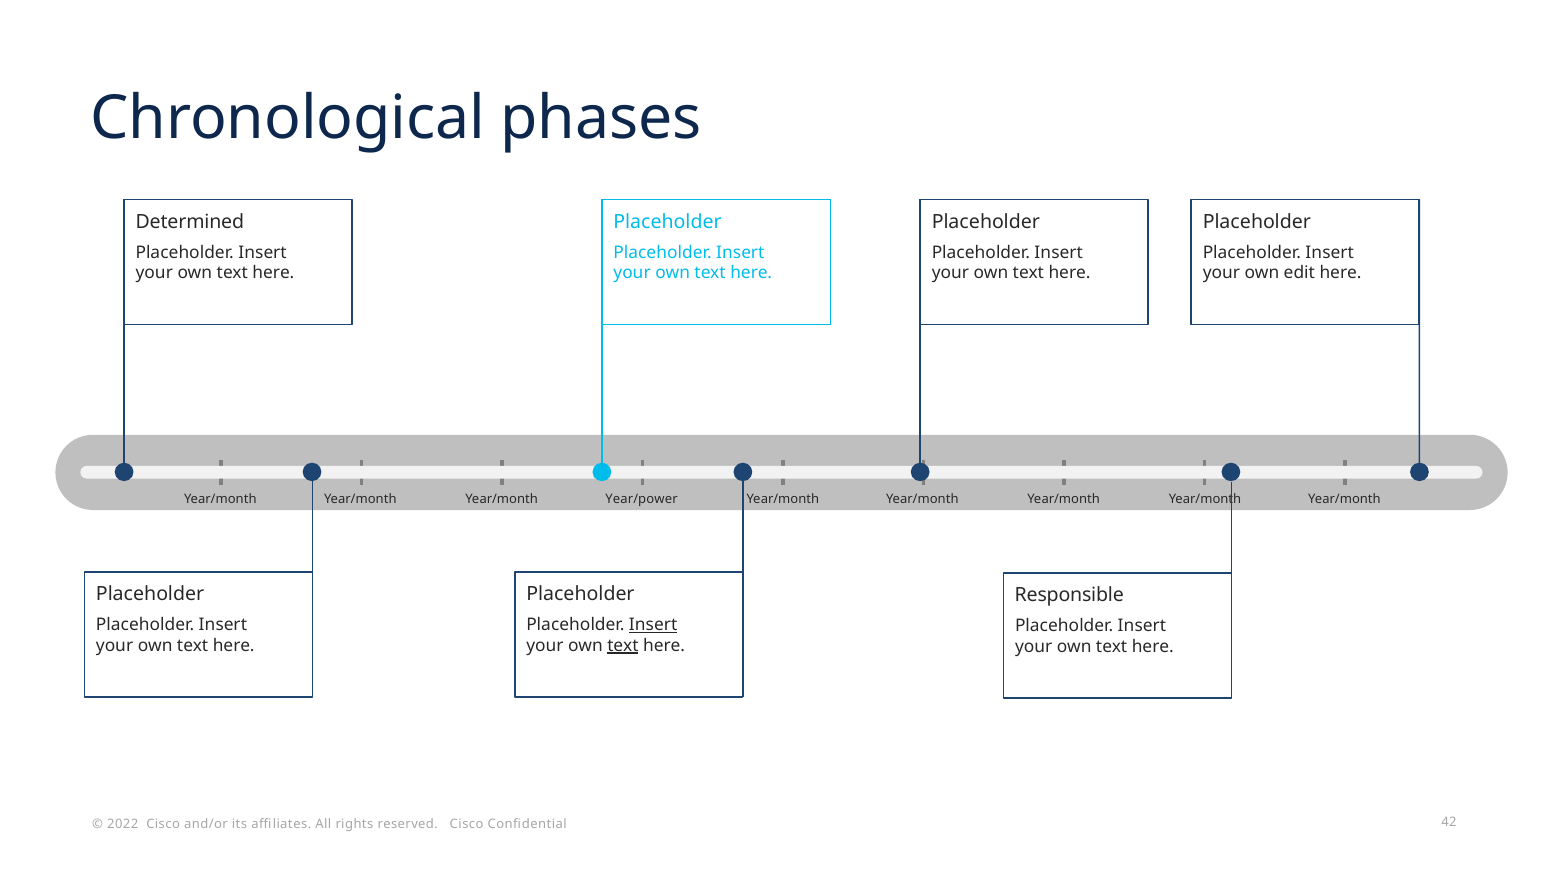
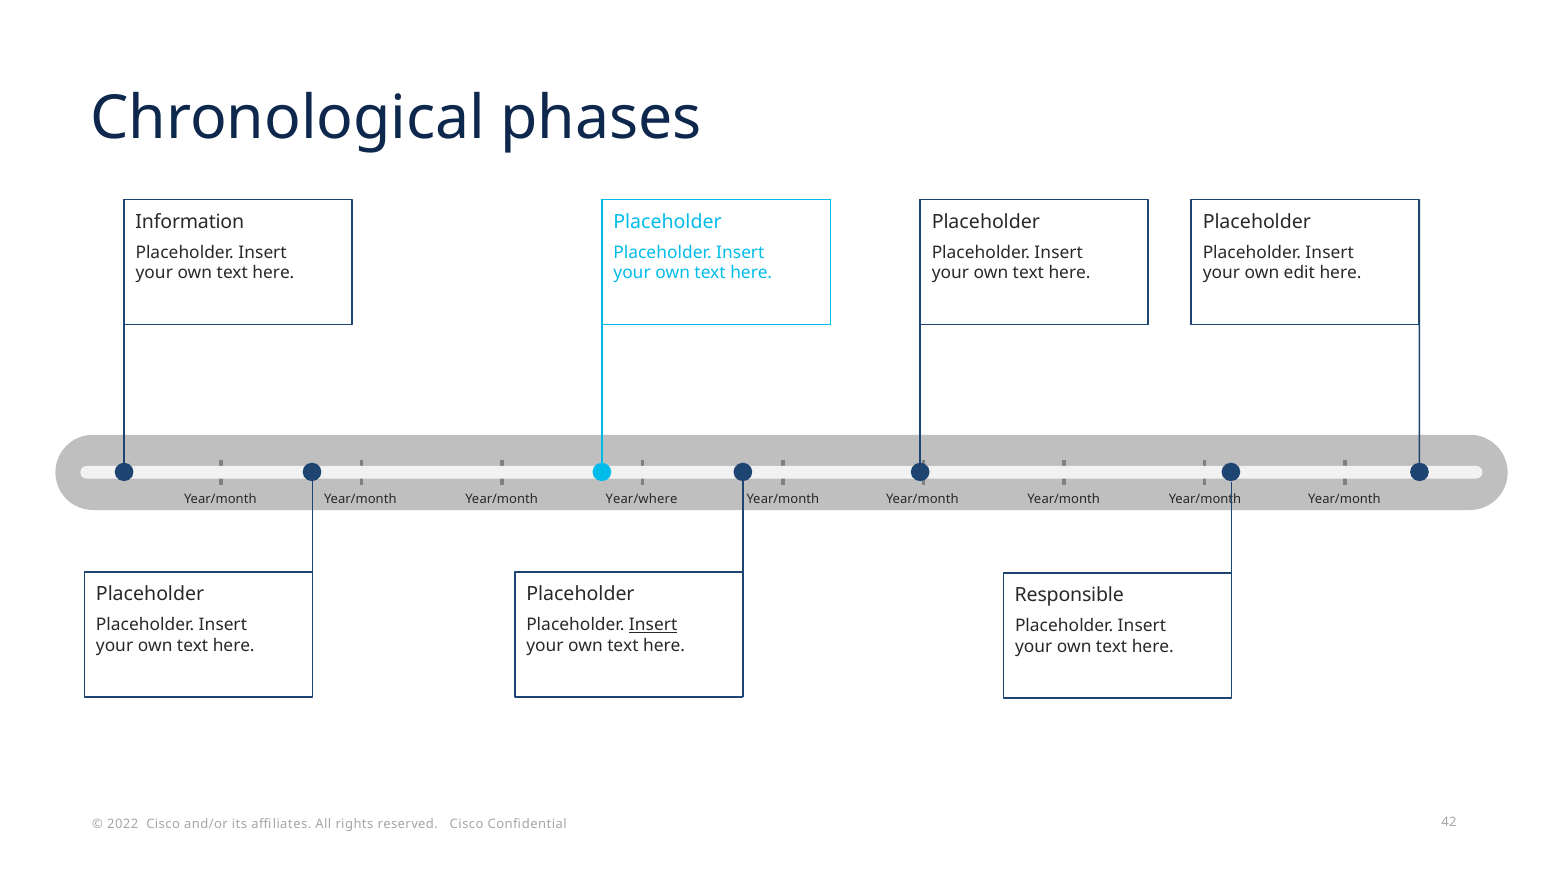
Determined: Determined -> Information
Year/power: Year/power -> Year/where
text at (623, 646) underline: present -> none
